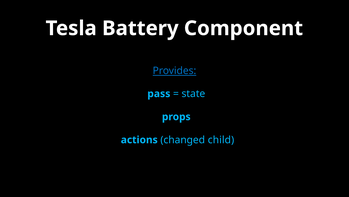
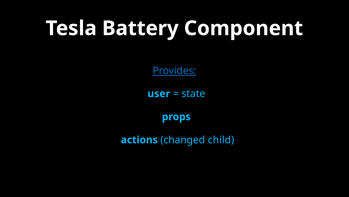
pass: pass -> user
